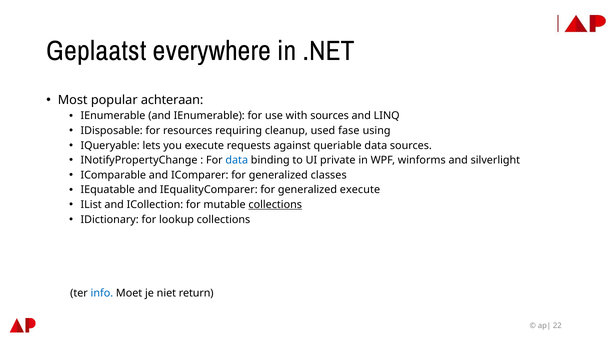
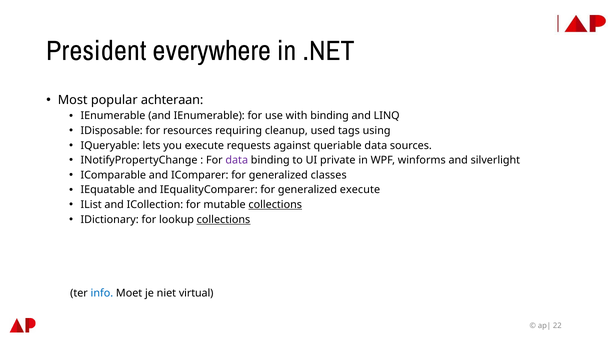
Geplaatst: Geplaatst -> President
with sources: sources -> binding
fase: fase -> tags
data at (237, 160) colour: blue -> purple
collections at (224, 219) underline: none -> present
return: return -> virtual
